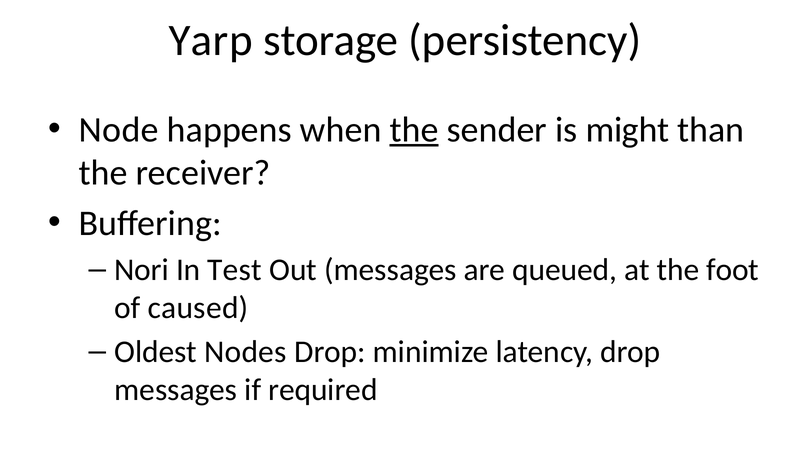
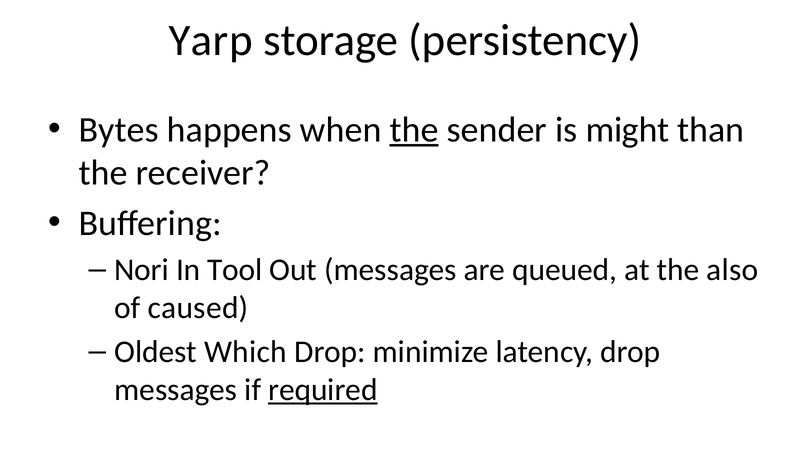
Node: Node -> Bytes
Test: Test -> Tool
foot: foot -> also
Nodes: Nodes -> Which
required underline: none -> present
